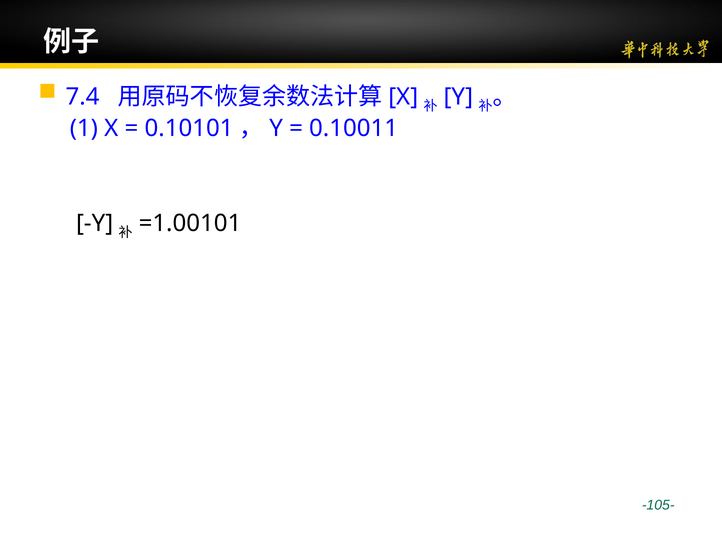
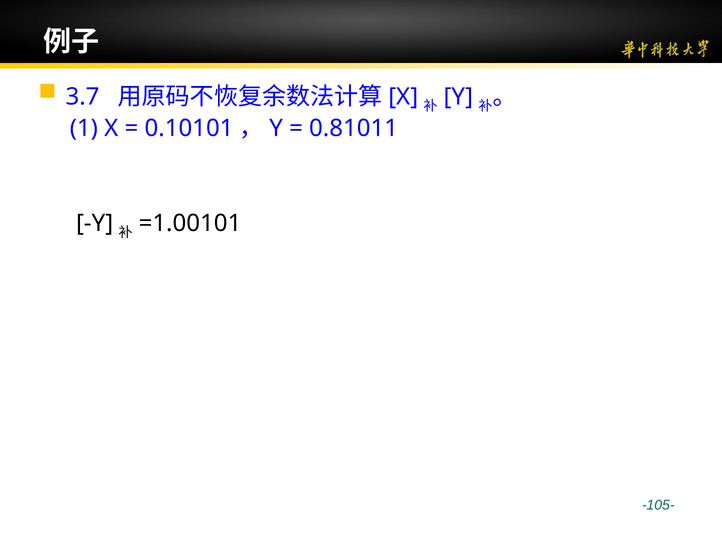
7.4: 7.4 -> 3.7
0.10011: 0.10011 -> 0.81011
